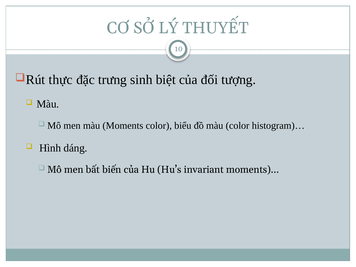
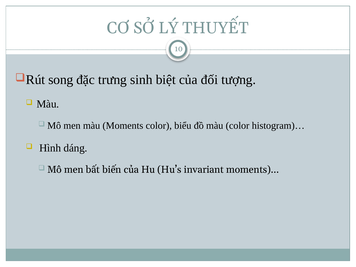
thực: thực -> song
